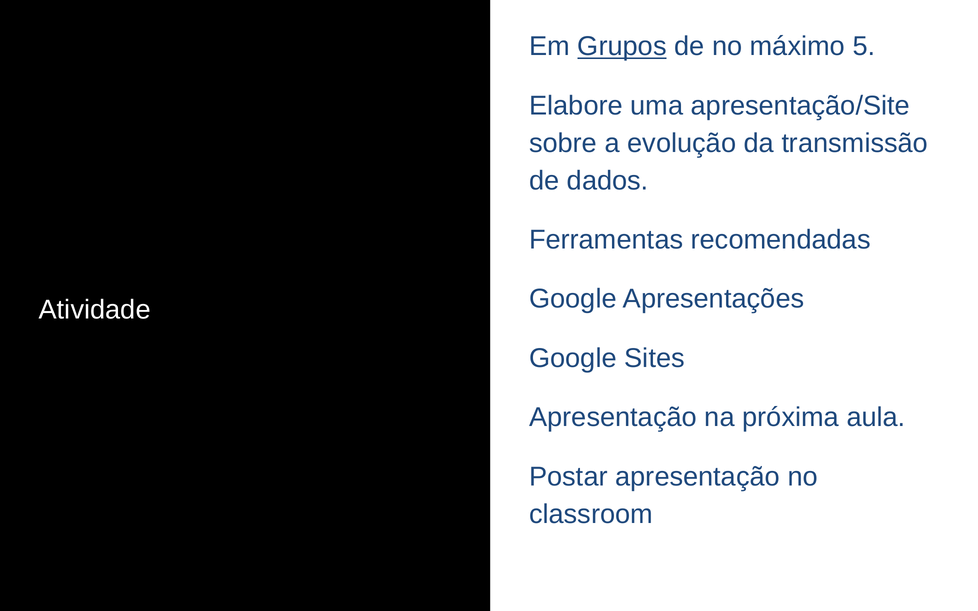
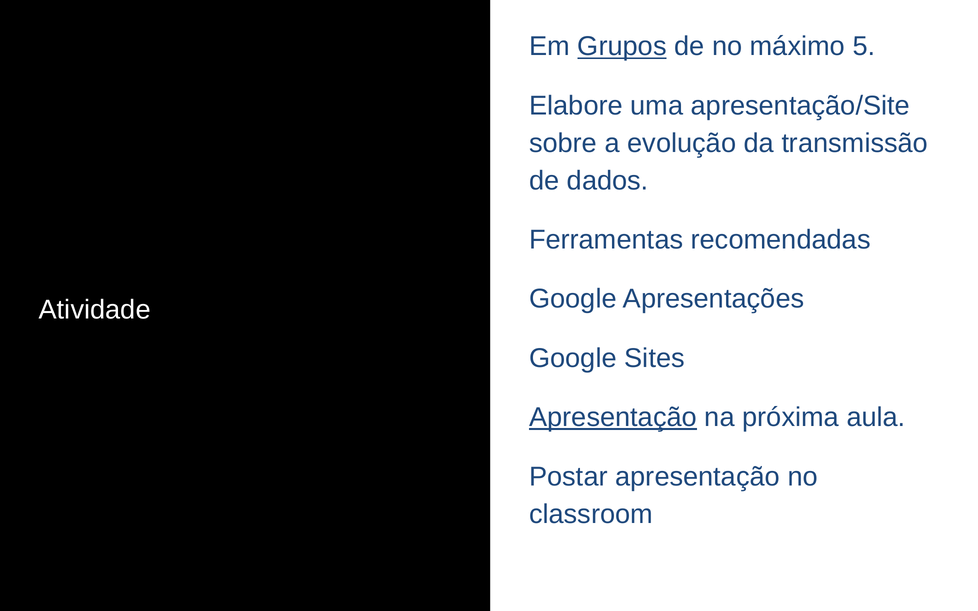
Apresentação at (613, 418) underline: none -> present
